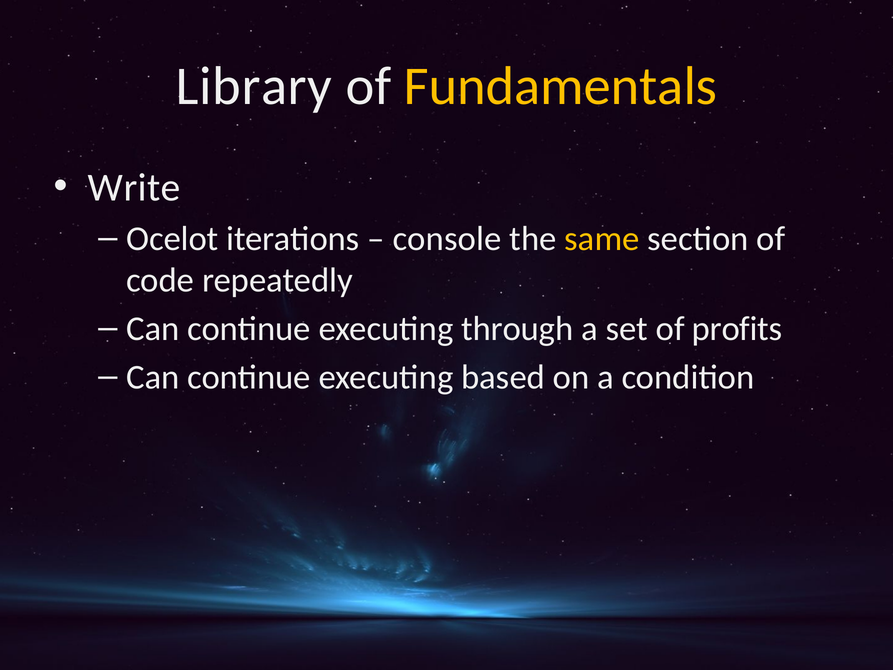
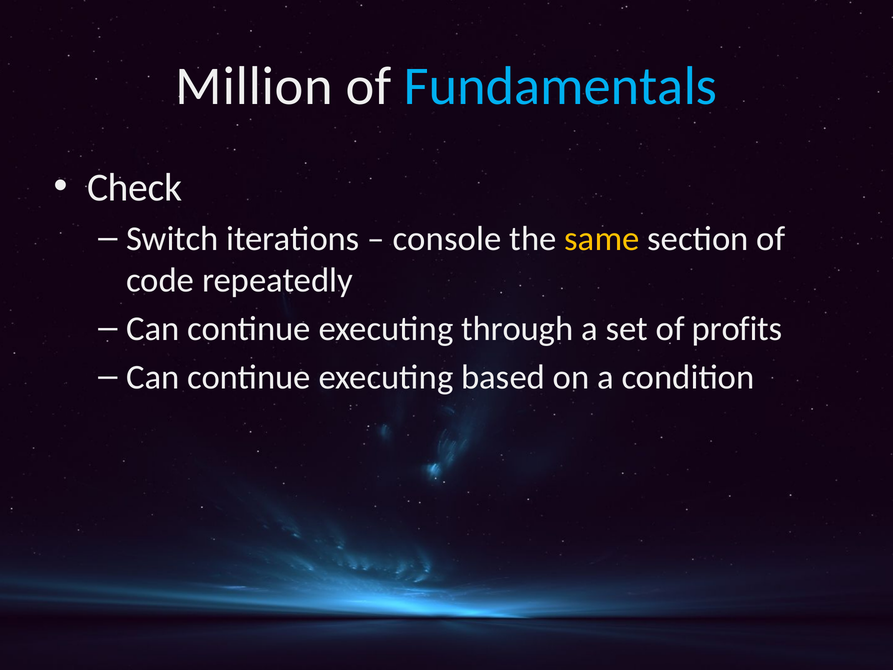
Library: Library -> Million
Fundamentals colour: yellow -> light blue
Write: Write -> Check
Ocelot: Ocelot -> Switch
